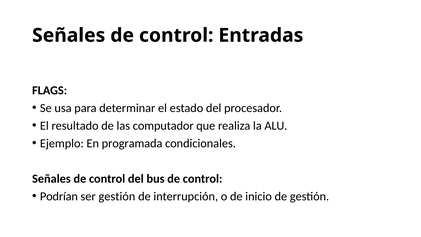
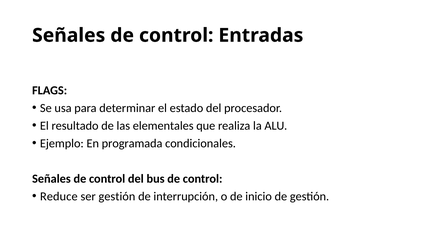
computador: computador -> elementales
Podrían: Podrían -> Reduce
